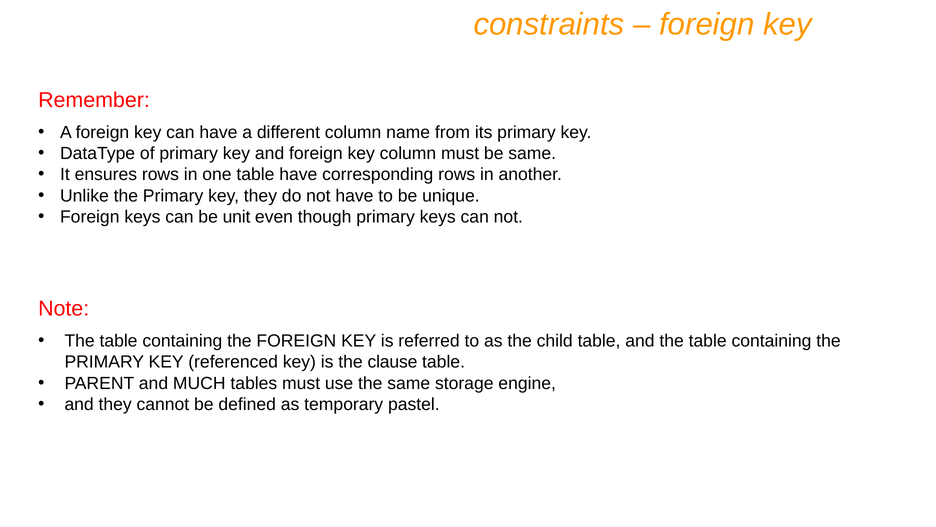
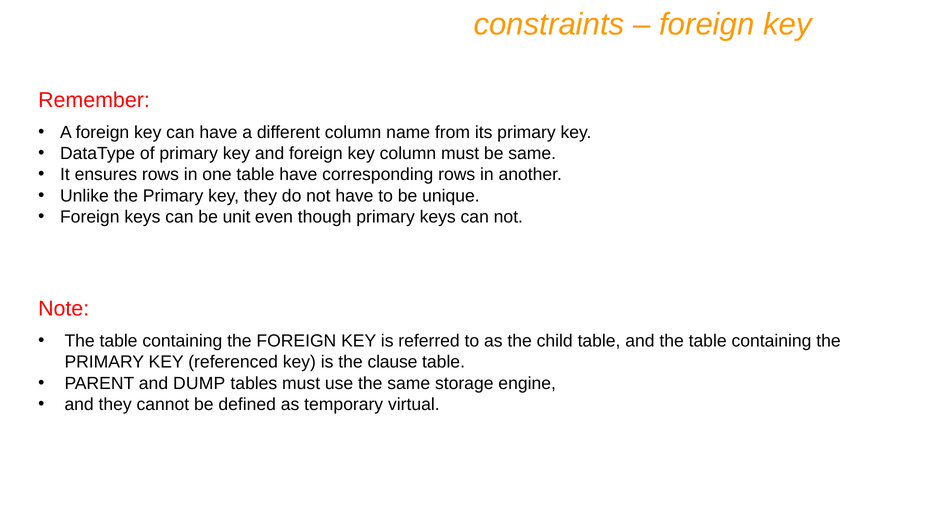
MUCH: MUCH -> DUMP
pastel: pastel -> virtual
